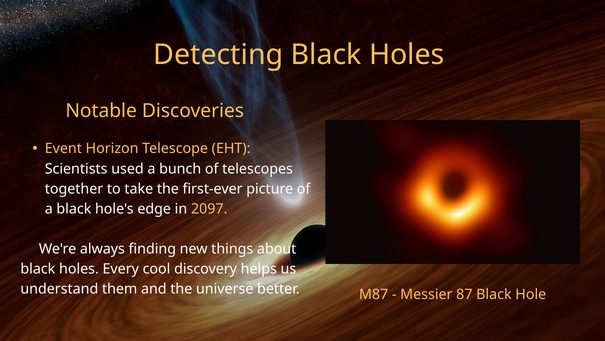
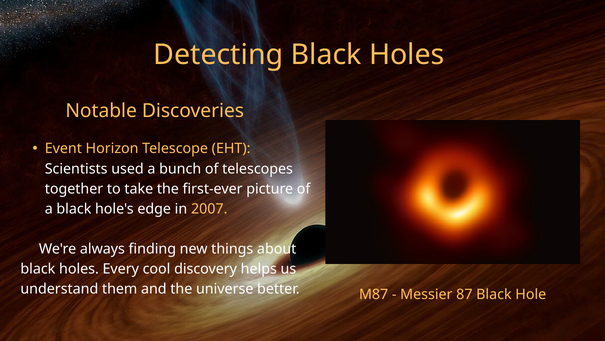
2097: 2097 -> 2007
